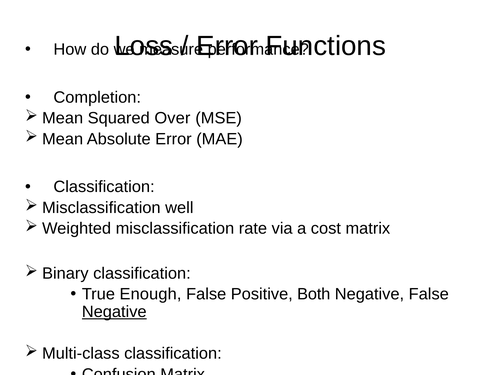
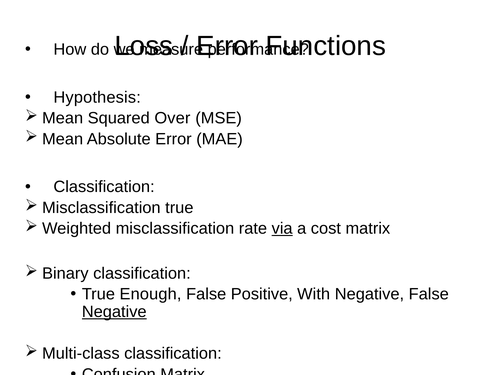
Completion: Completion -> Hypothesis
well at (179, 208): well -> true
via underline: none -> present
Both: Both -> With
